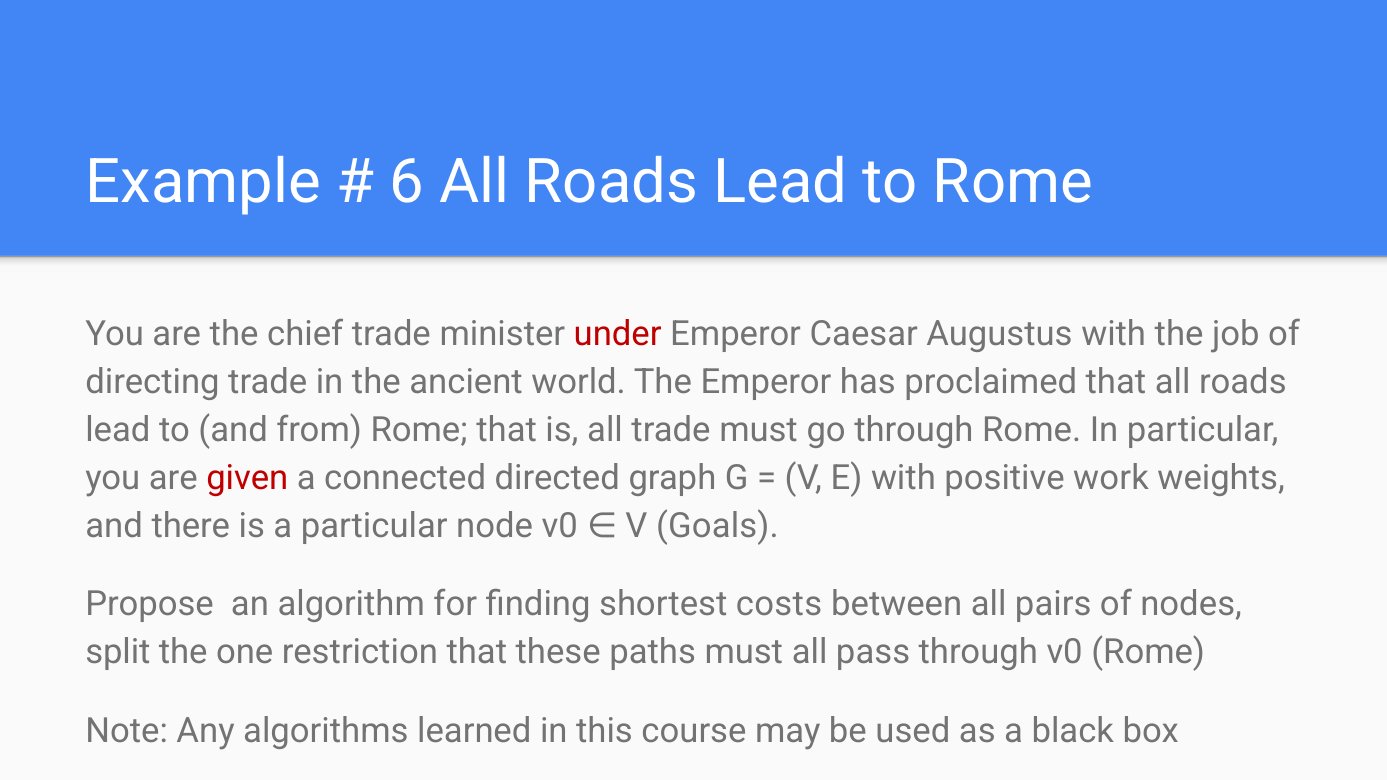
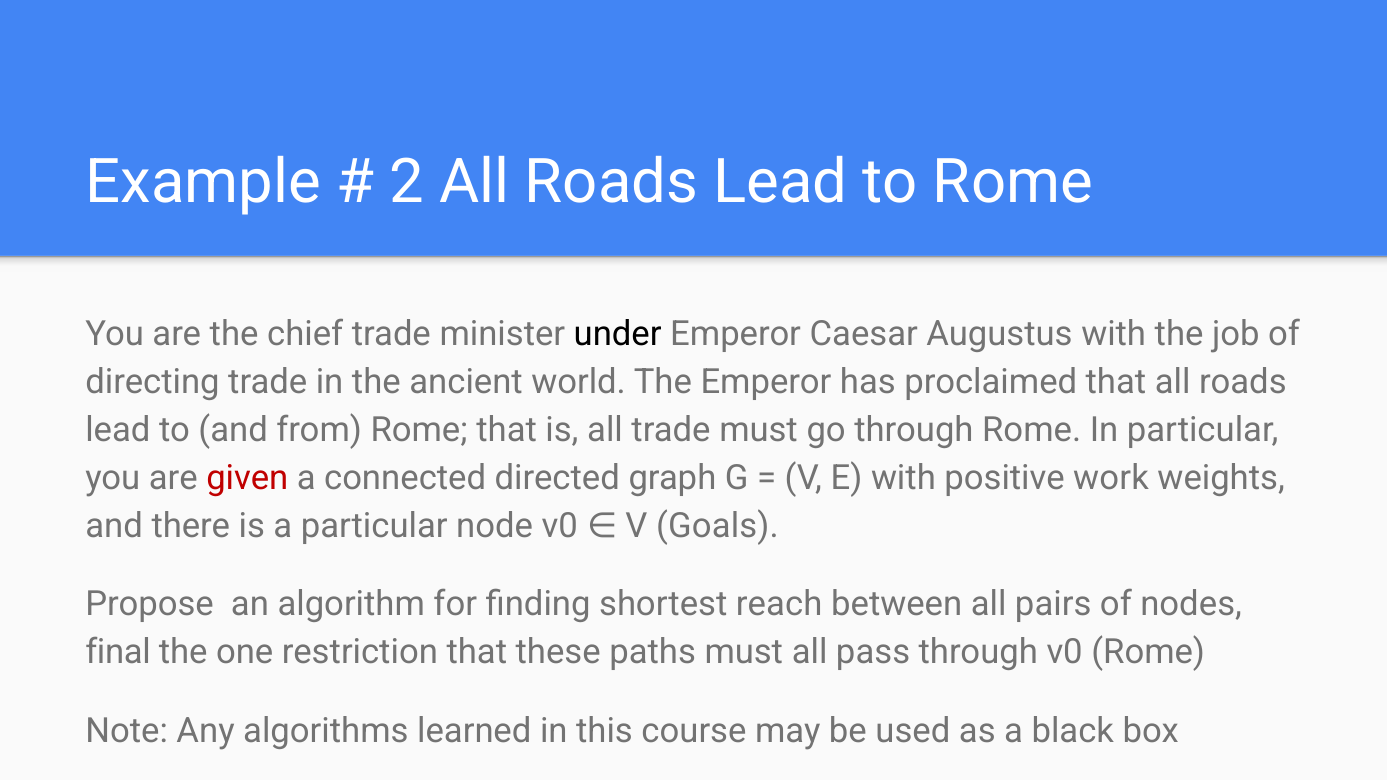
6: 6 -> 2
under colour: red -> black
costs: costs -> reach
split: split -> final
